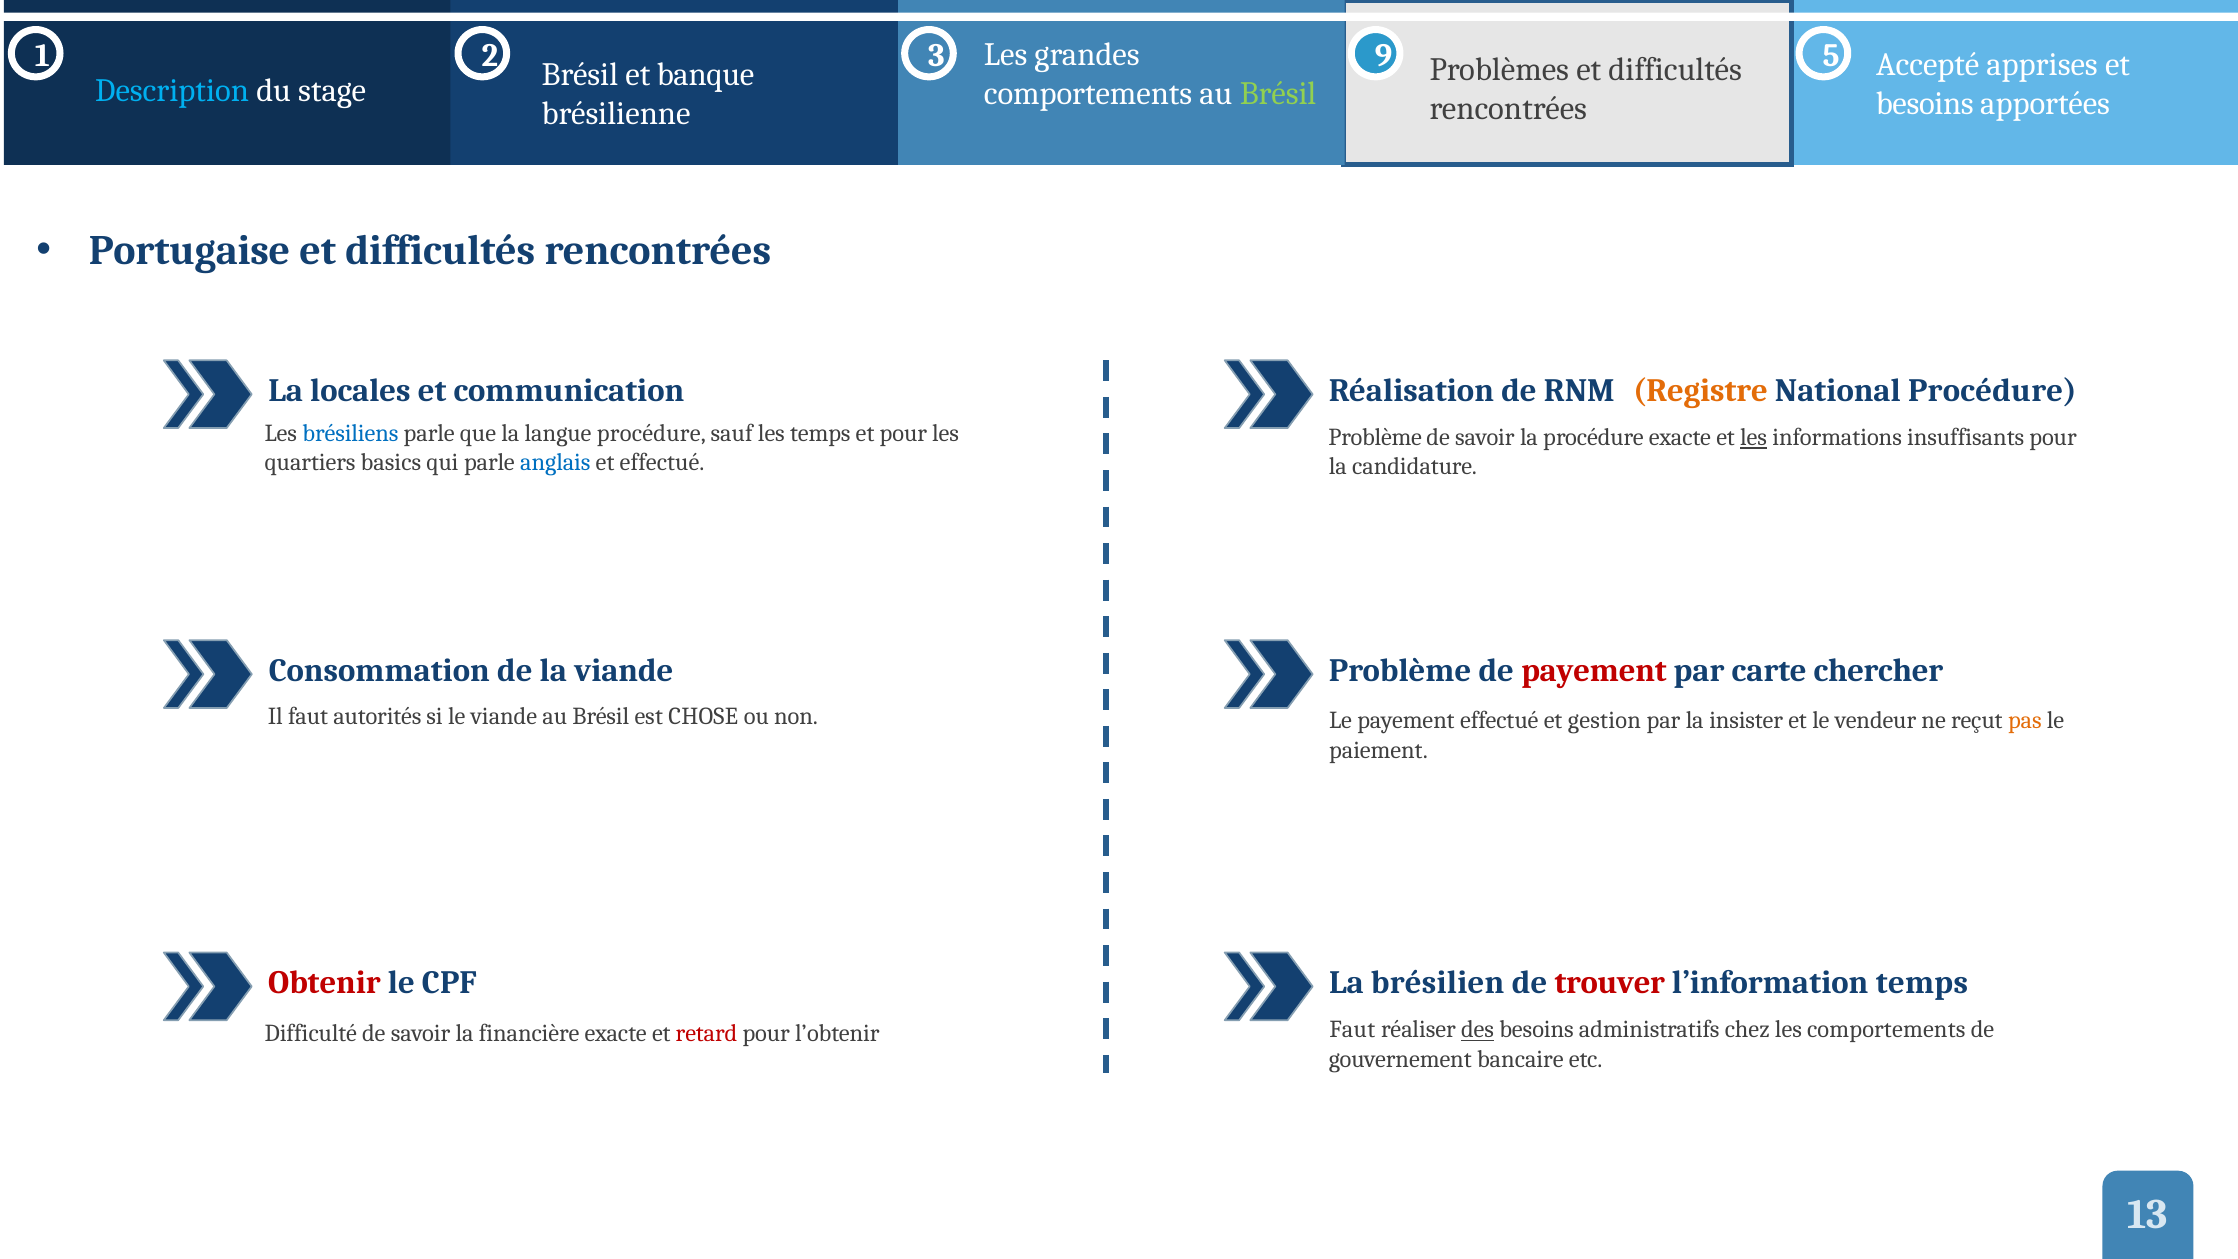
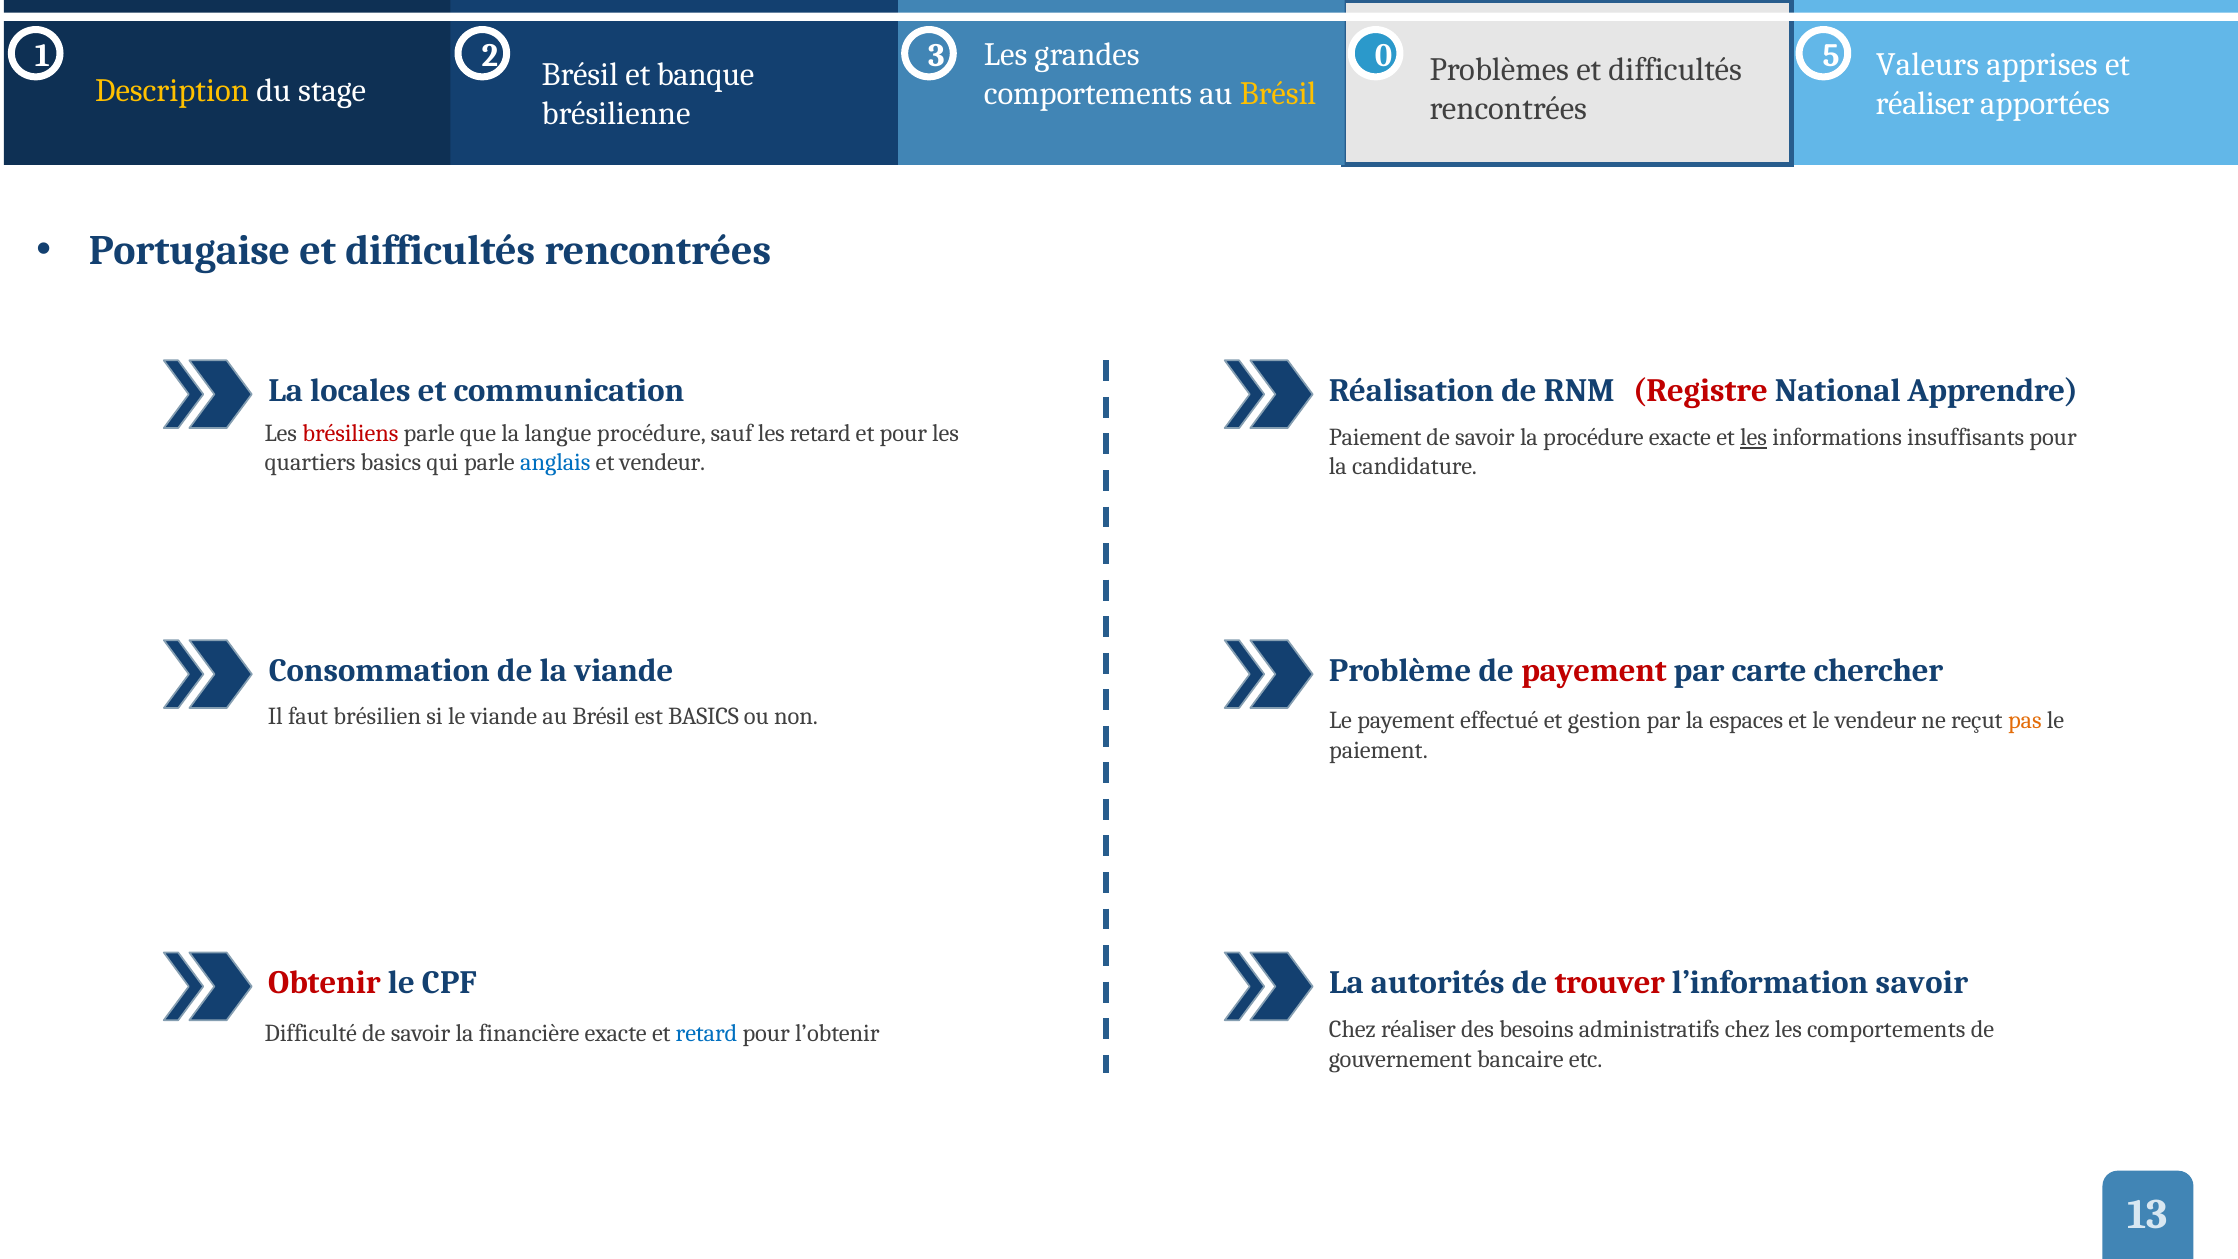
9: 9 -> 0
Accepté: Accepté -> Valeurs
Description colour: light blue -> yellow
Brésil at (1278, 94) colour: light green -> yellow
besoins at (1925, 104): besoins -> réaliser
Registre colour: orange -> red
National Procédure: Procédure -> Apprendre
brésiliens colour: blue -> red
les temps: temps -> retard
Problème at (1375, 437): Problème -> Paiement
et effectué: effectué -> vendeur
autorités: autorités -> brésilien
est CHOSE: CHOSE -> BASICS
insister: insister -> espaces
brésilien: brésilien -> autorités
l’information temps: temps -> savoir
Faut at (1352, 1030): Faut -> Chez
des underline: present -> none
retard at (706, 1034) colour: red -> blue
